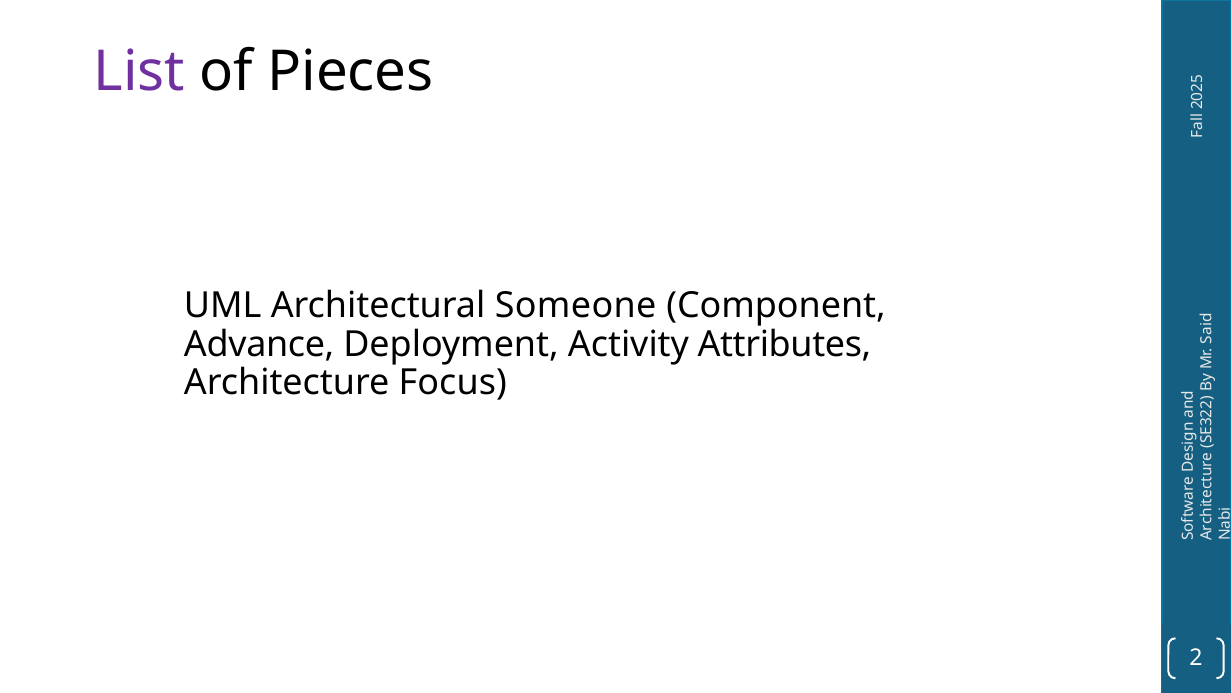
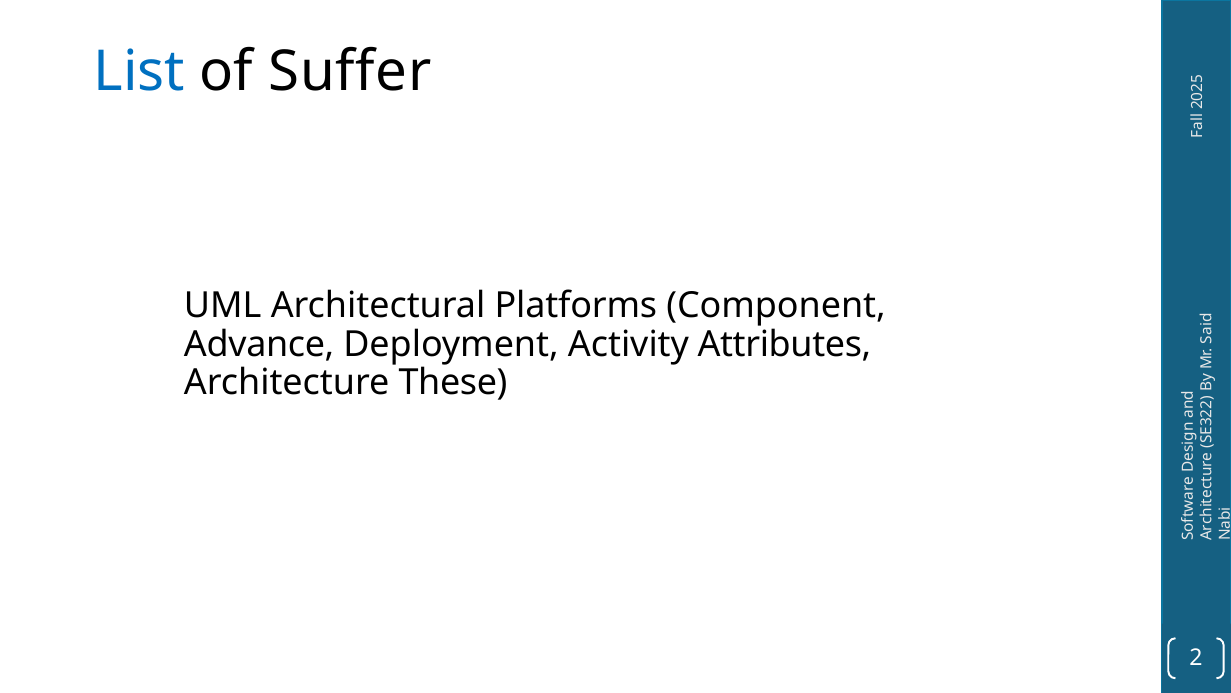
List colour: purple -> blue
Pieces: Pieces -> Suffer
Someone: Someone -> Platforms
Focus: Focus -> These
